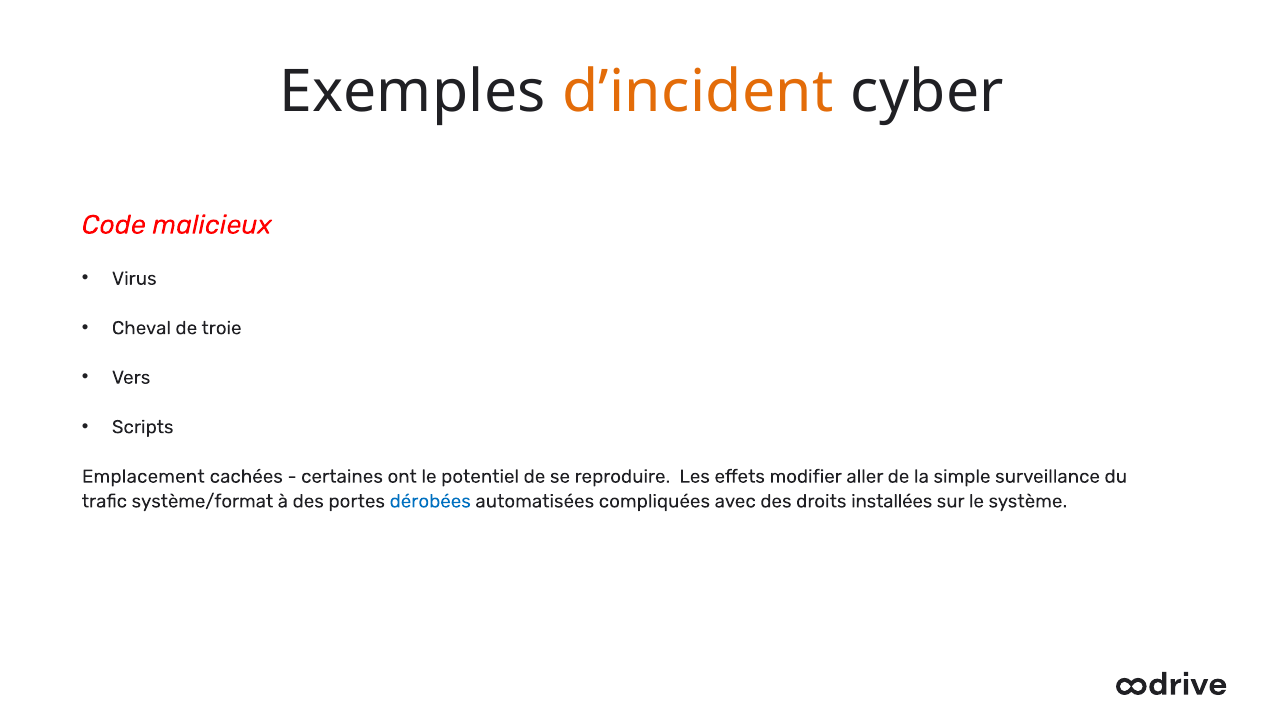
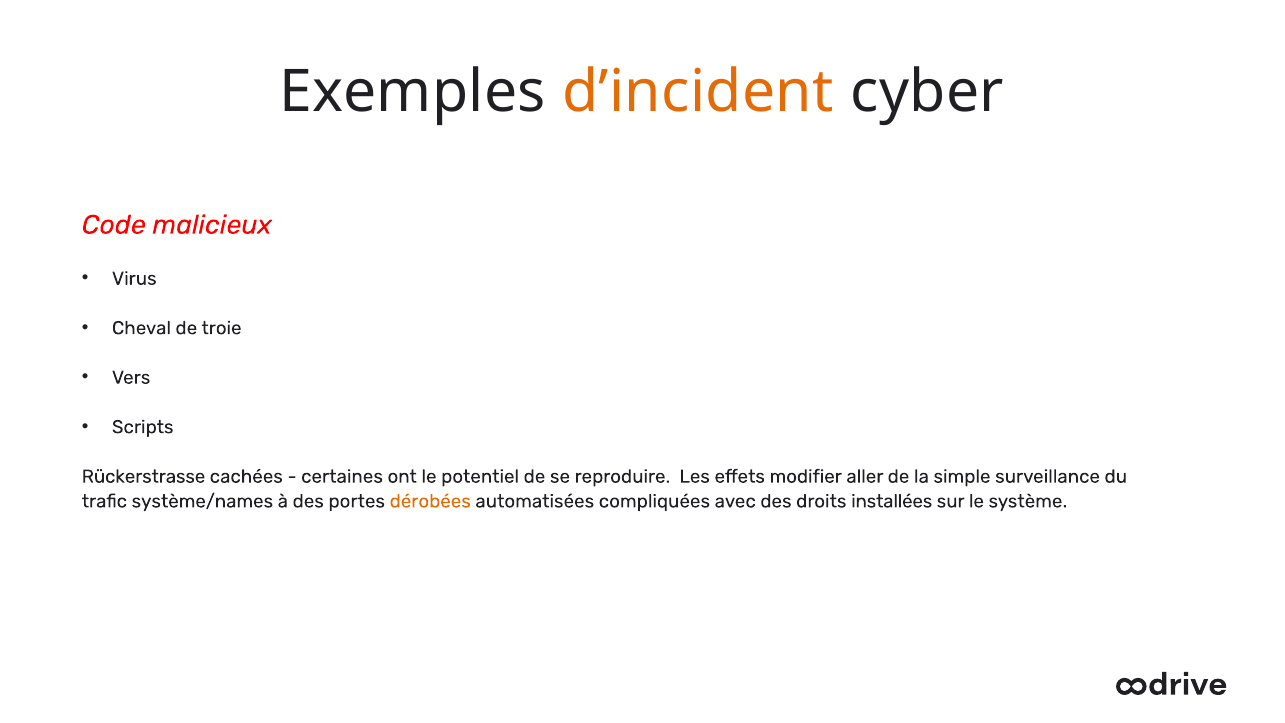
Emplacement: Emplacement -> Rückerstrasse
système/format: système/format -> système/names
dérobées colour: blue -> orange
